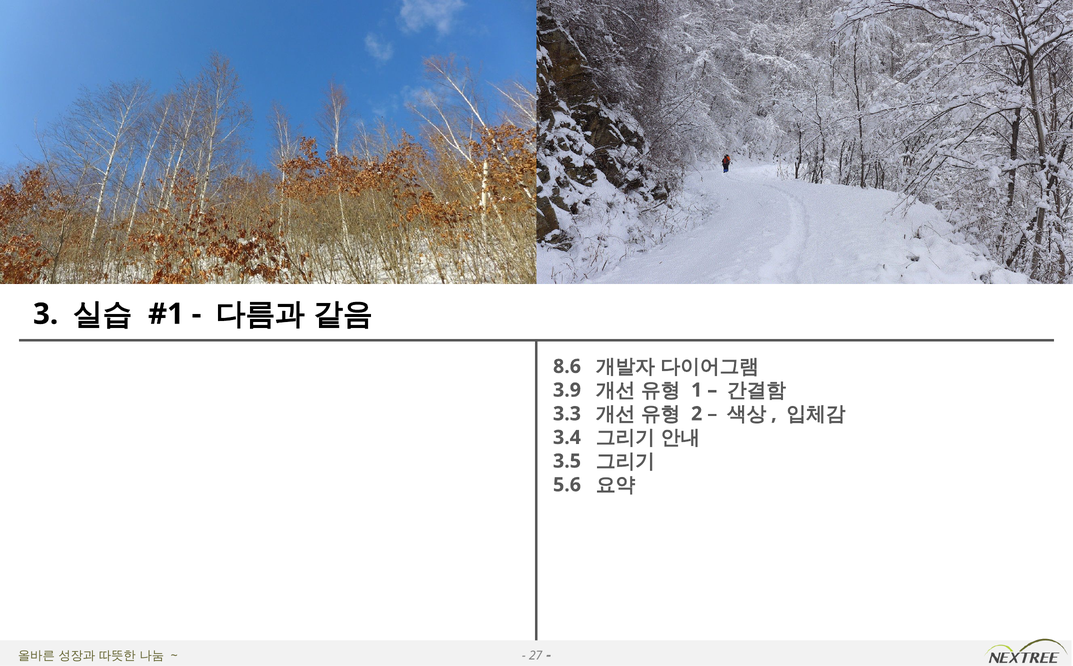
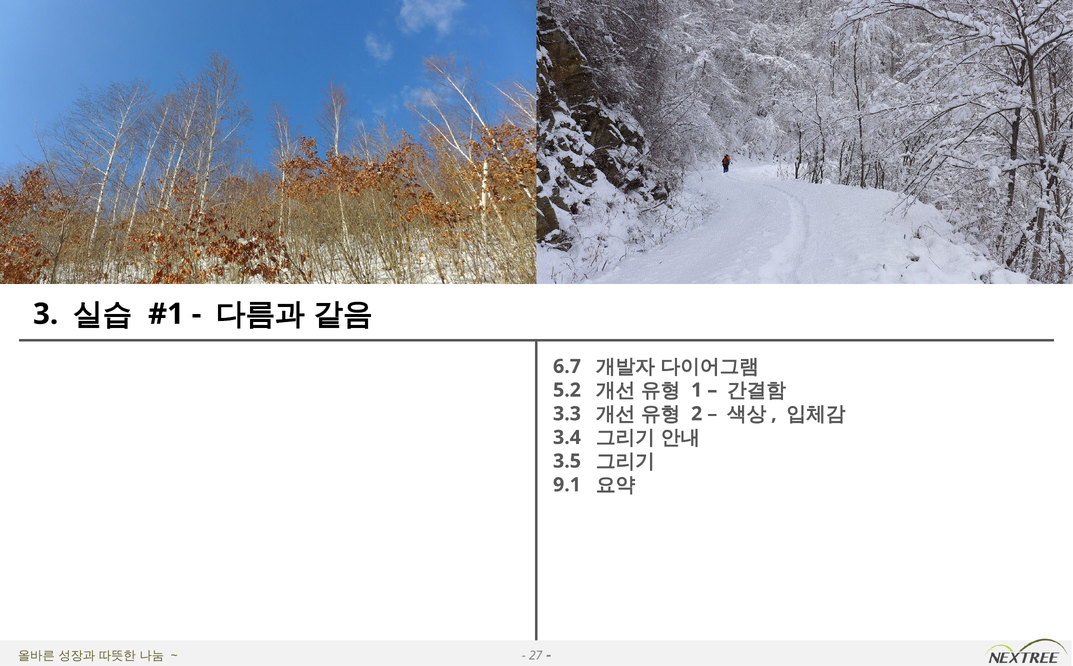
8.6: 8.6 -> 6.7
3.9: 3.9 -> 5.2
5.6: 5.6 -> 9.1
